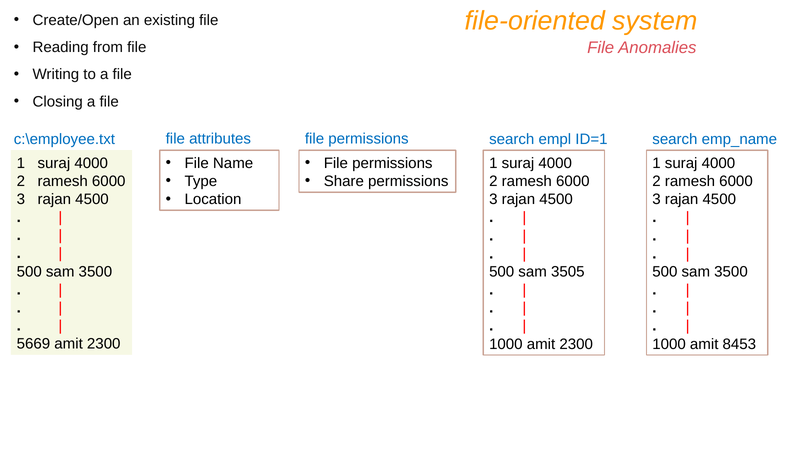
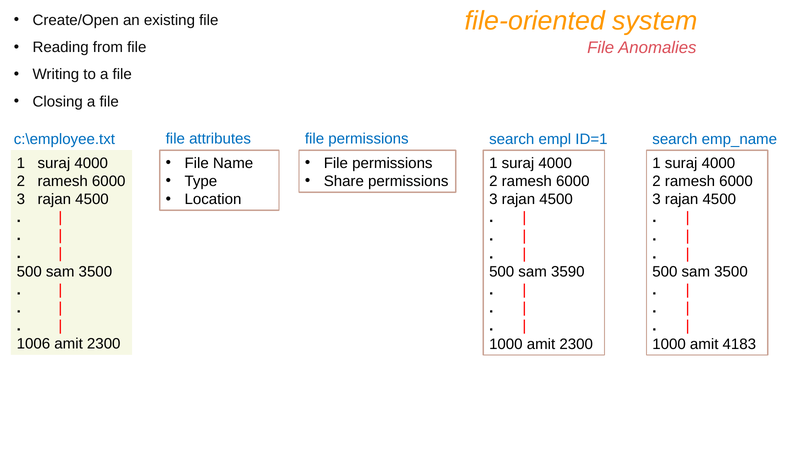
3505: 3505 -> 3590
5669: 5669 -> 1006
8453: 8453 -> 4183
